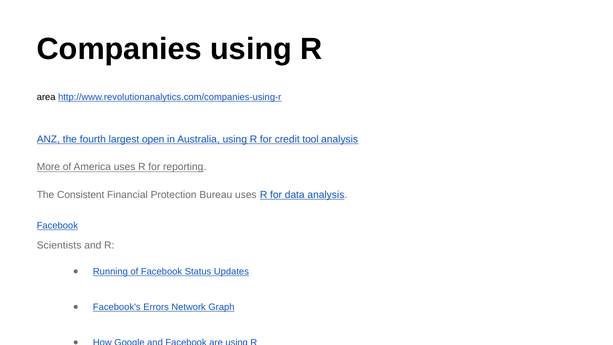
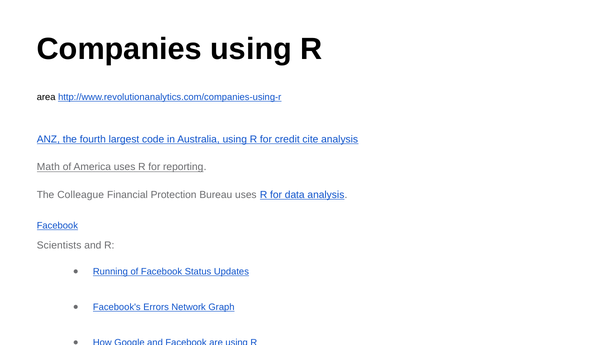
open: open -> code
tool: tool -> cite
More: More -> Math
The Consistent: Consistent -> Colleague
